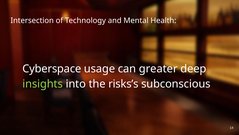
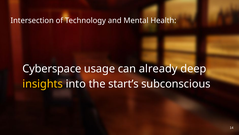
greater: greater -> already
insights colour: light green -> yellow
risks’s: risks’s -> start’s
